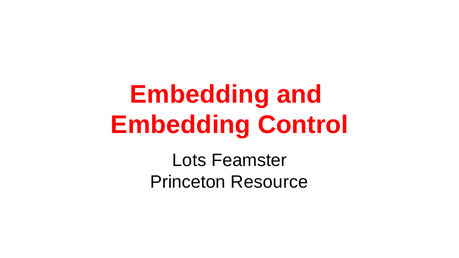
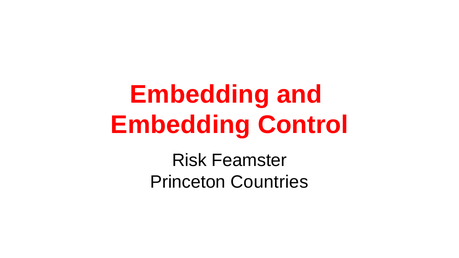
Lots: Lots -> Risk
Resource: Resource -> Countries
